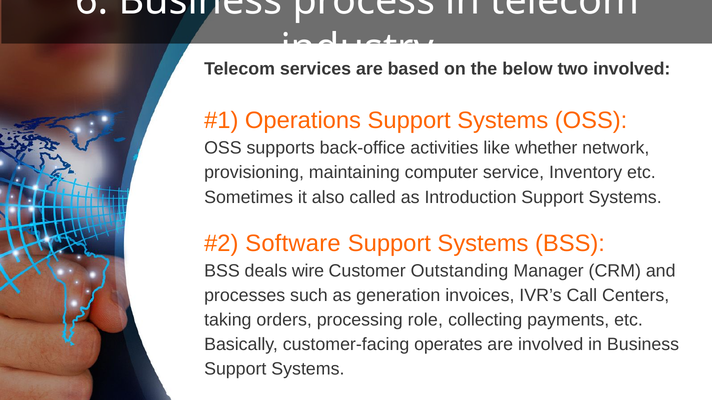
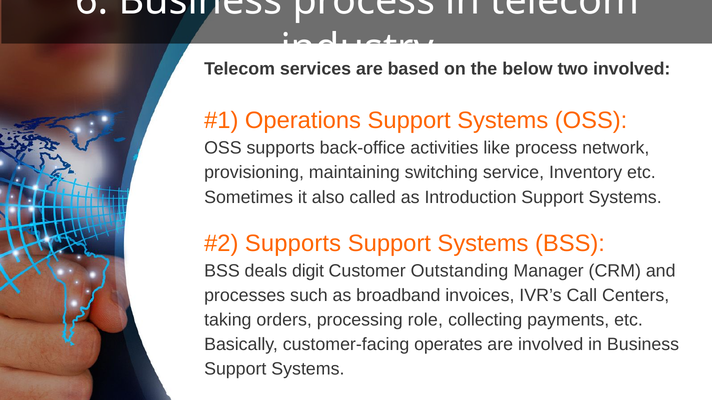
like whether: whether -> process
computer: computer -> switching
Software at (293, 244): Software -> Supports
wire: wire -> digit
generation: generation -> broadband
